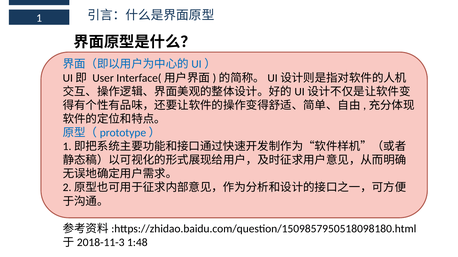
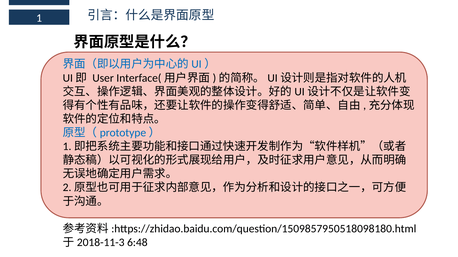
1:48: 1:48 -> 6:48
